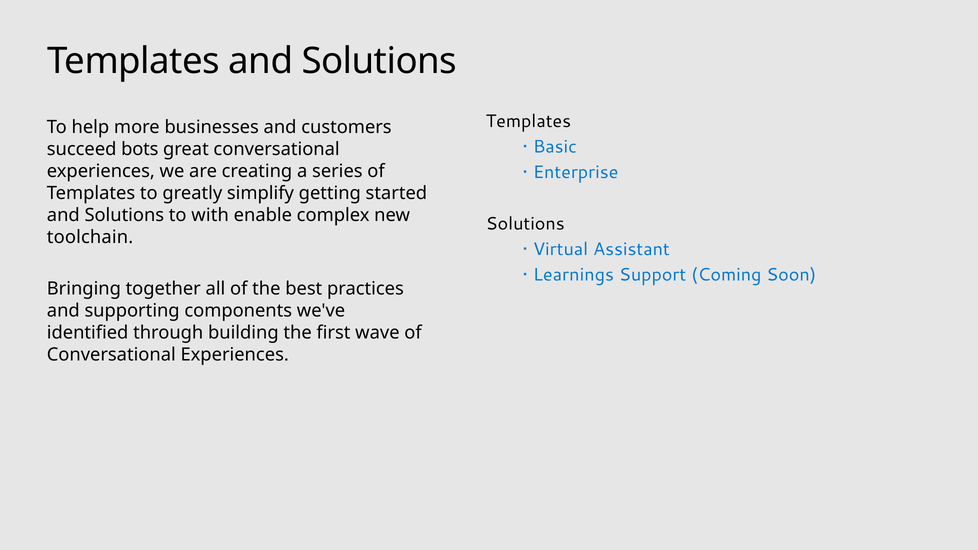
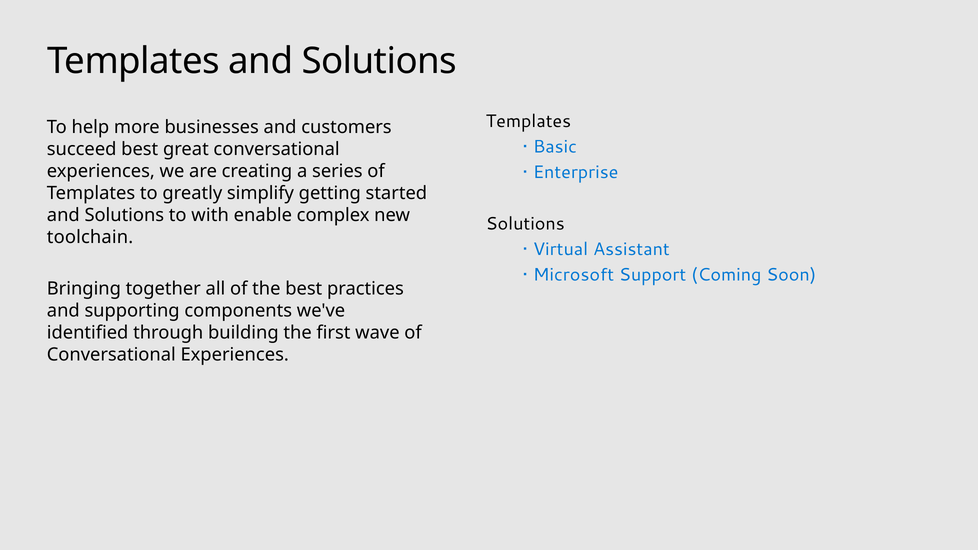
succeed bots: bots -> best
Learnings: Learnings -> Microsoft
